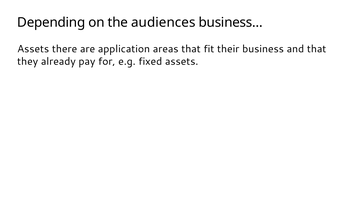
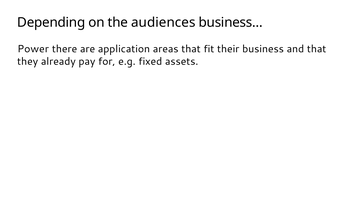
Assets at (33, 49): Assets -> Power
